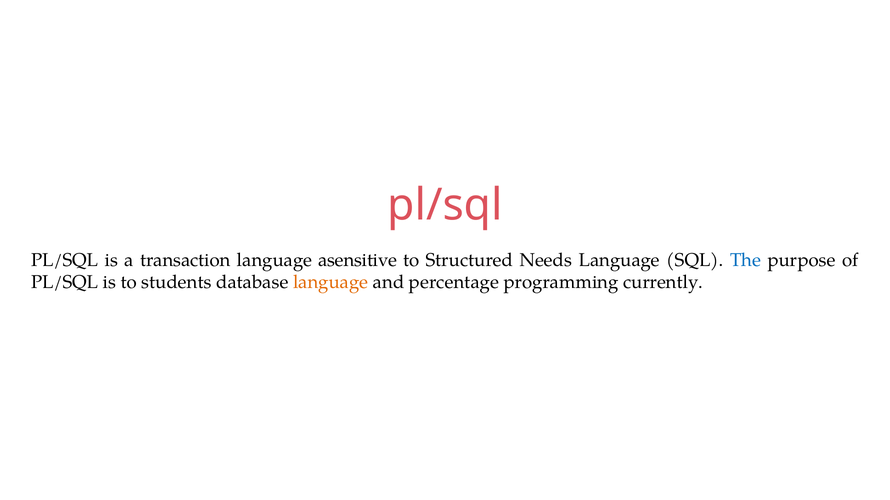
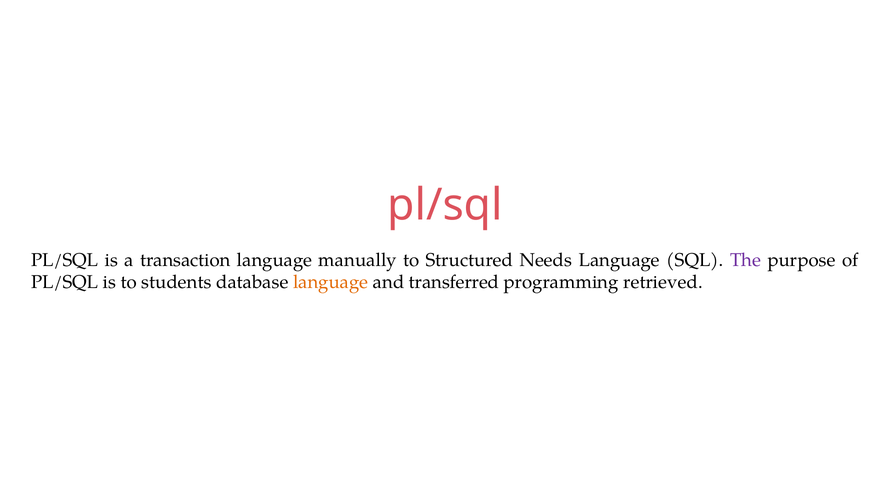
asensitive: asensitive -> manually
The colour: blue -> purple
percentage: percentage -> transferred
currently: currently -> retrieved
